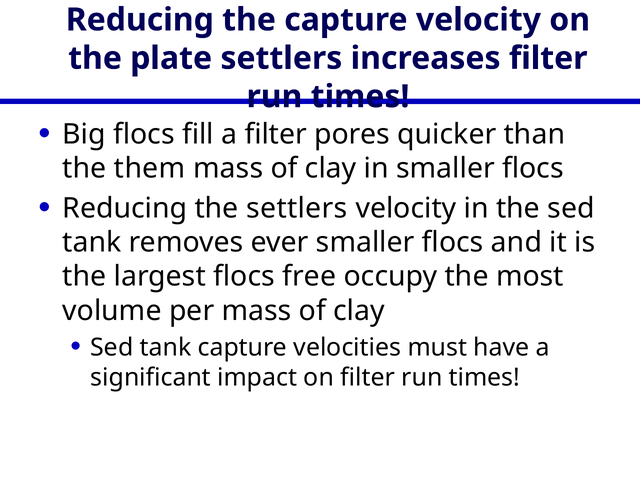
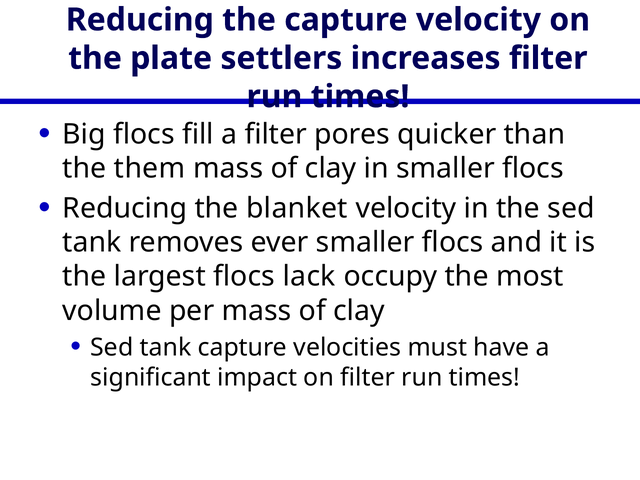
the settlers: settlers -> blanket
free: free -> lack
